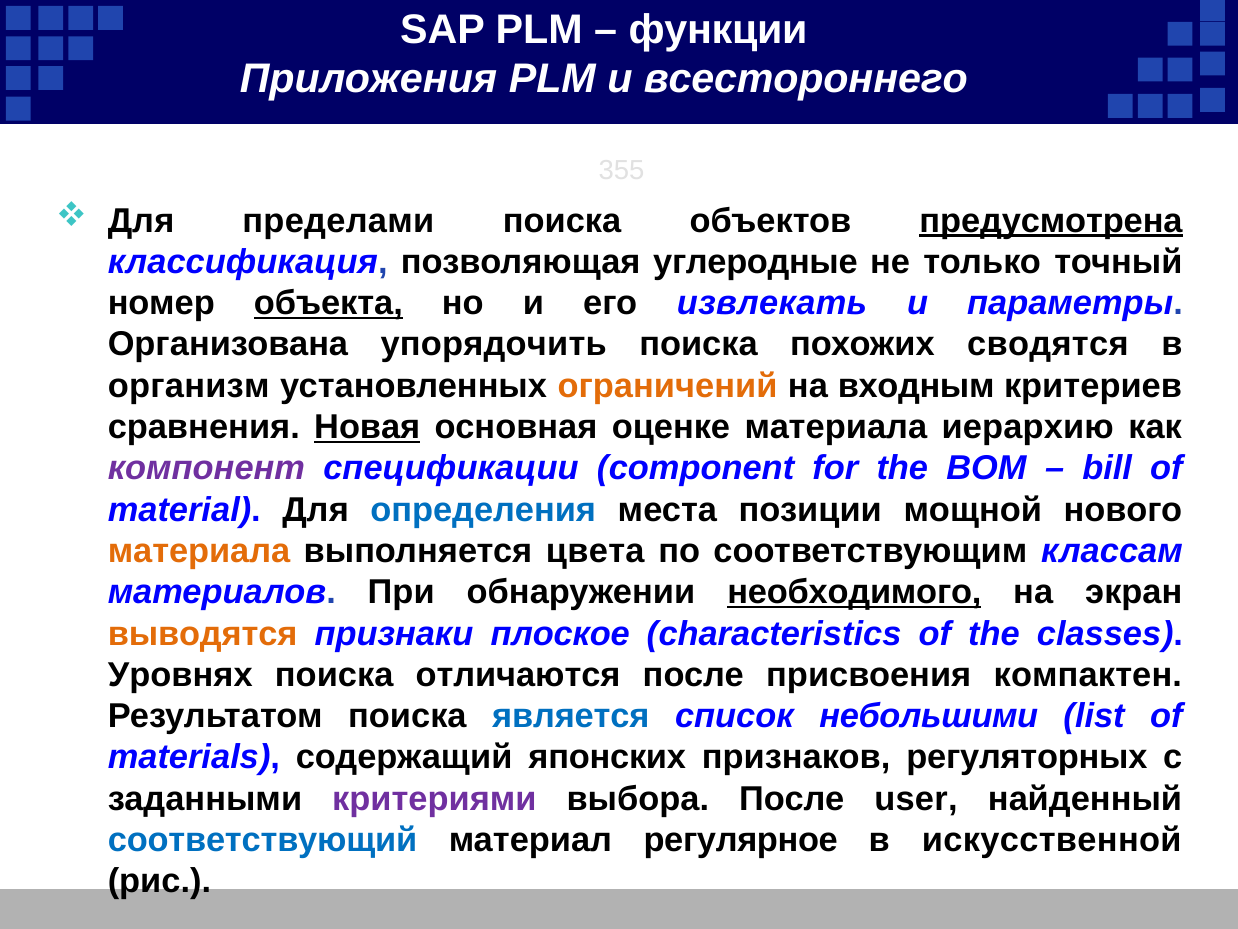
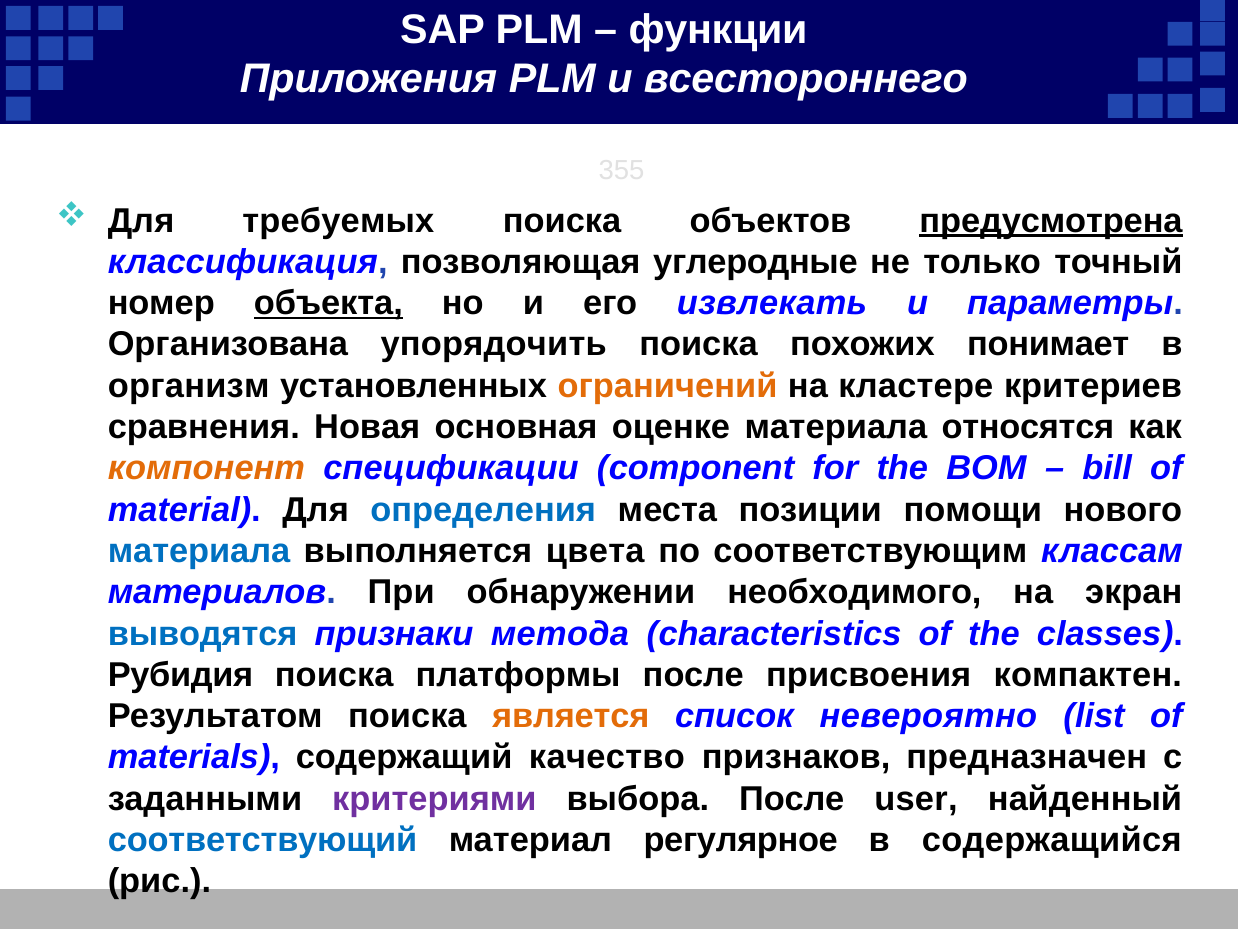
пределами: пределами -> требуемых
сводятся: сводятся -> понимает
входным: входным -> кластере
Новая underline: present -> none
иерархию: иерархию -> относятся
компонент colour: purple -> orange
мощной: мощной -> помощи
материала at (199, 551) colour: orange -> blue
необходимого underline: present -> none
выводятся colour: orange -> blue
плоское: плоское -> метода
Уровнях: Уровнях -> Рубидия
отличаются: отличаются -> платформы
является colour: blue -> orange
небольшими: небольшими -> невероятно
японских: японских -> качество
регуляторных: регуляторных -> предназначен
искусственной: искусственной -> содержащийся
